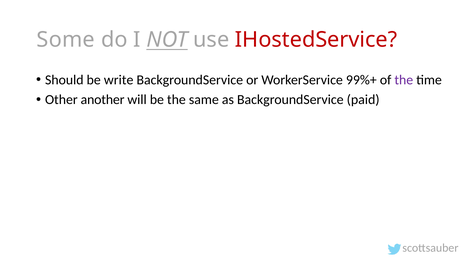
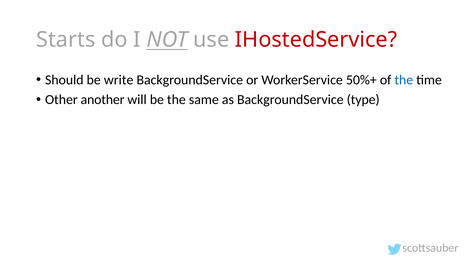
Some: Some -> Starts
99%+: 99%+ -> 50%+
the at (404, 80) colour: purple -> blue
paid: paid -> type
